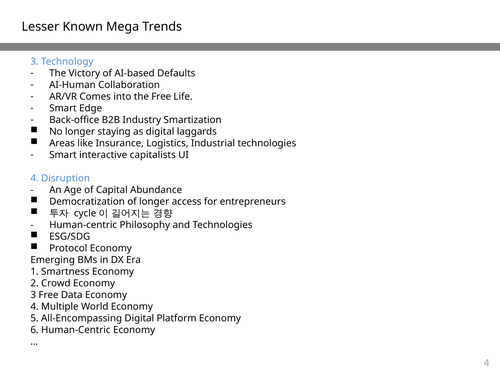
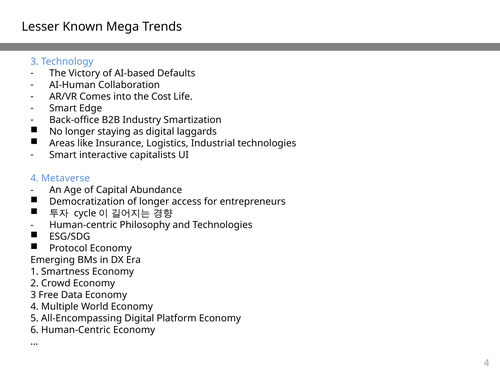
the Free: Free -> Cost
Disruption: Disruption -> Metaverse
